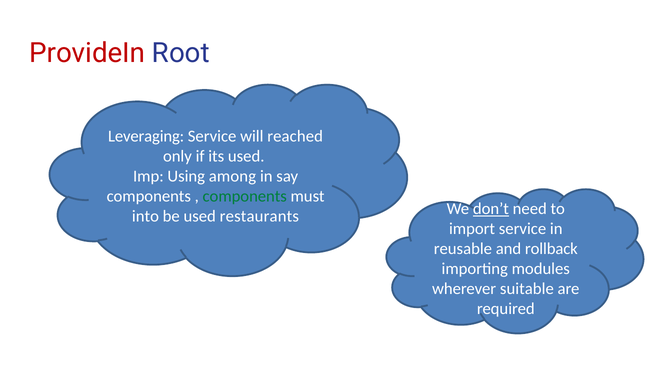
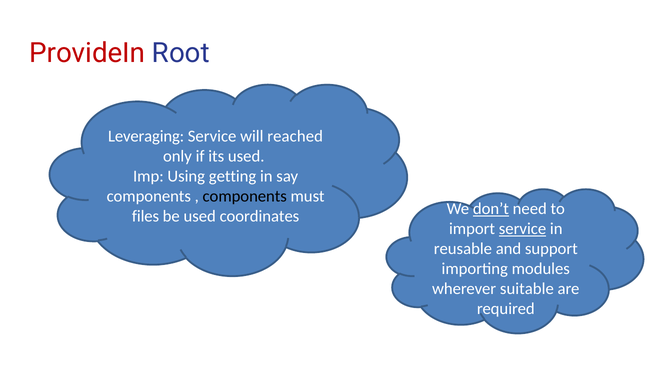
among: among -> getting
components at (245, 197) colour: green -> black
into: into -> files
restaurants: restaurants -> coordinates
service at (522, 229) underline: none -> present
rollback: rollback -> support
